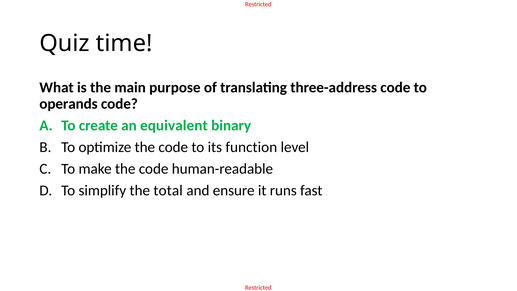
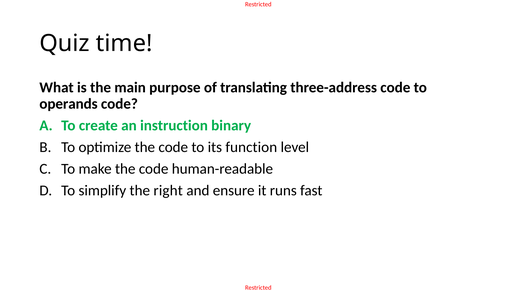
equivalent: equivalent -> instruction
total: total -> right
